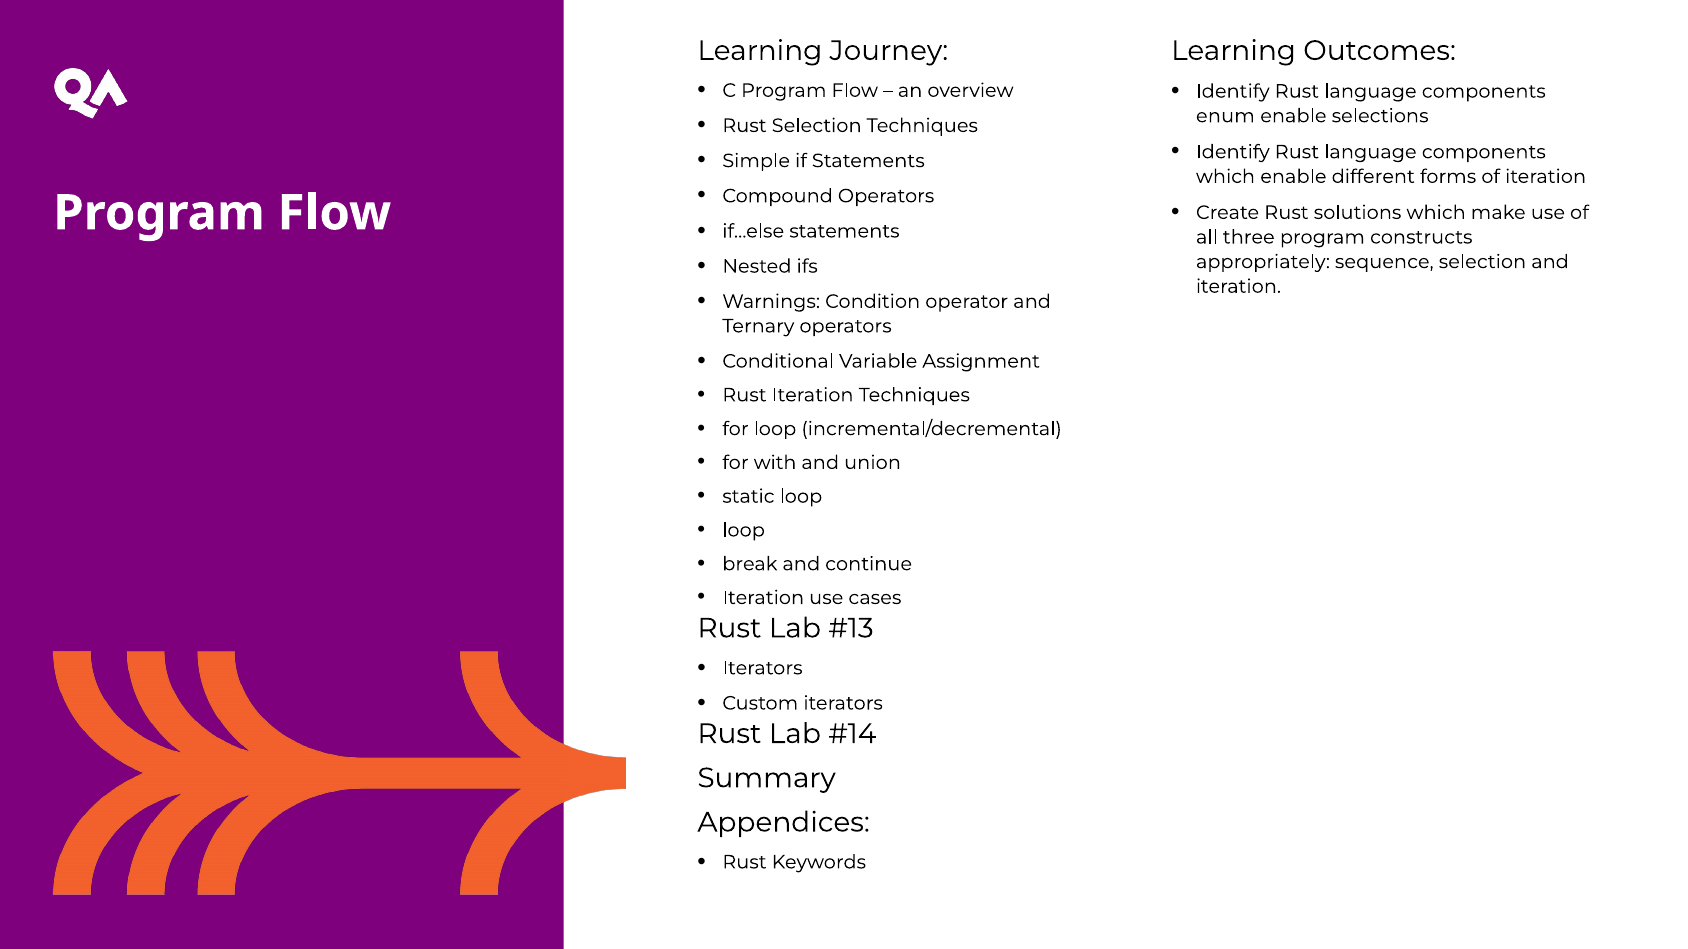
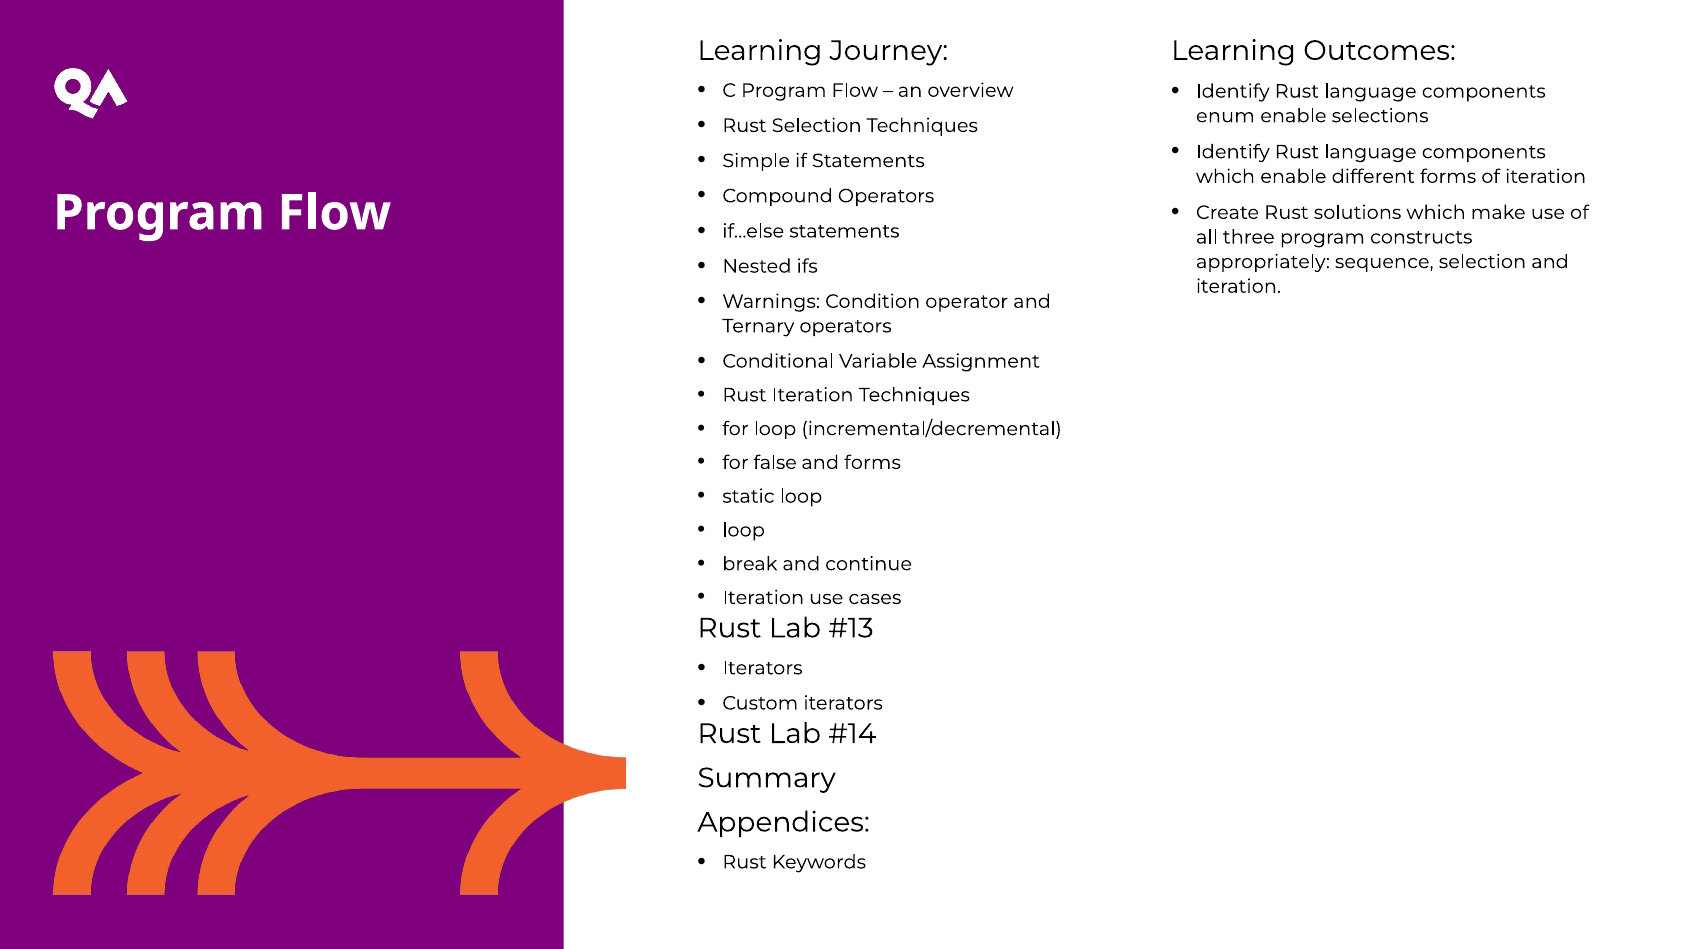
with: with -> false
and union: union -> forms
